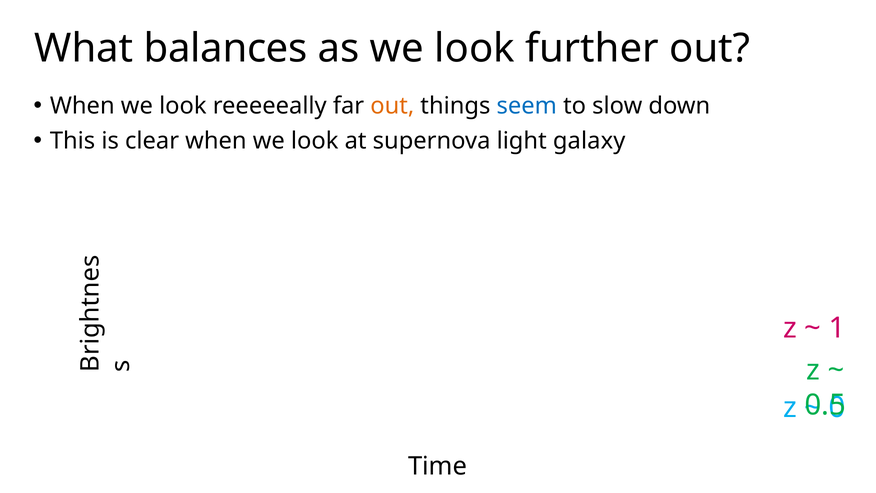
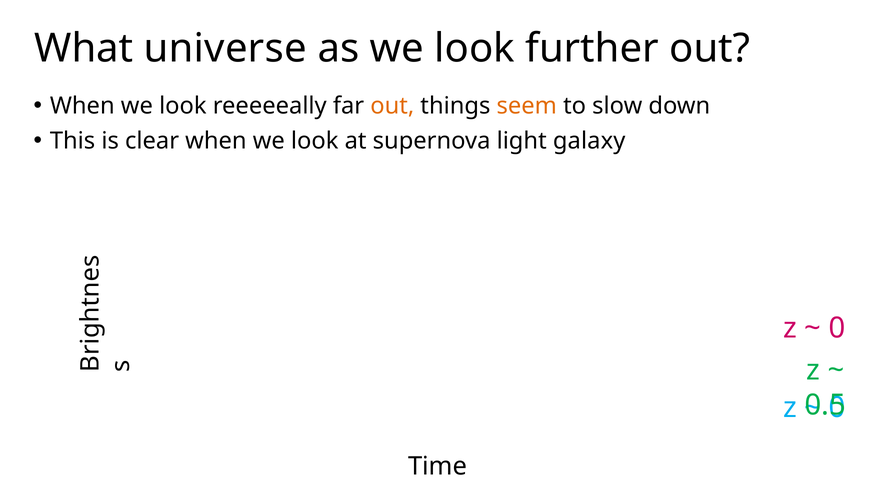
balances: balances -> universe
seem colour: blue -> orange
1 at (837, 328): 1 -> 0
